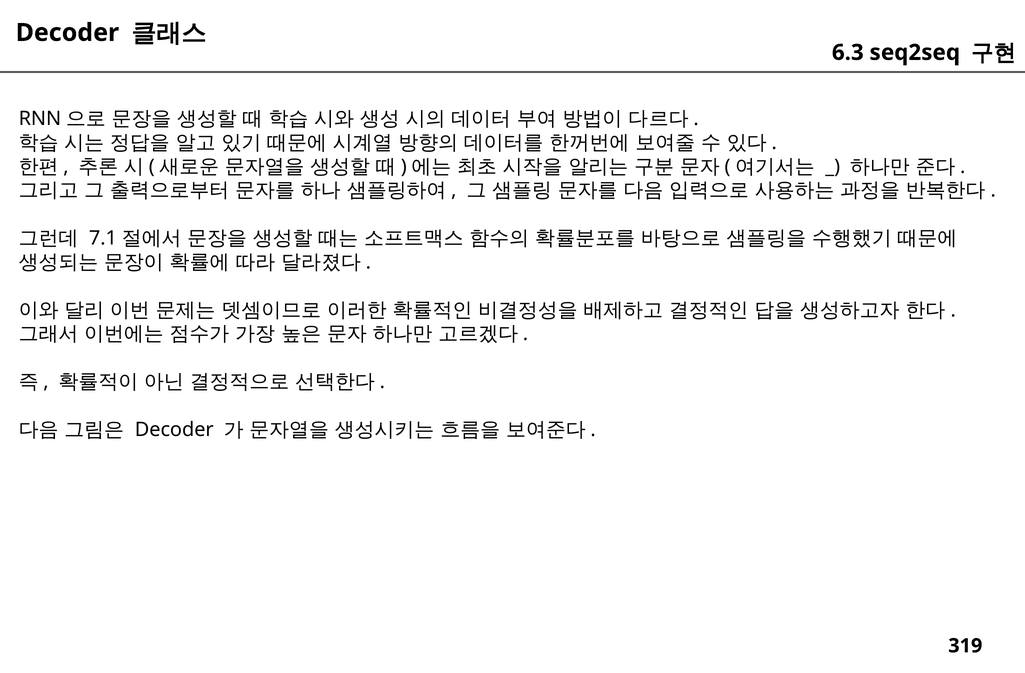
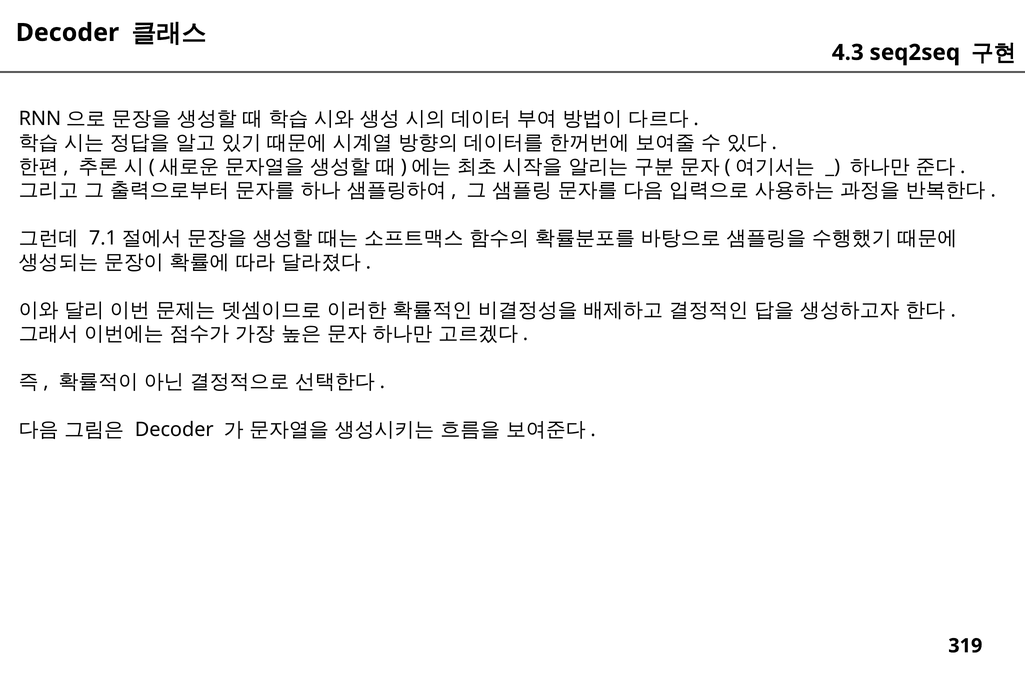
6.3: 6.3 -> 4.3
